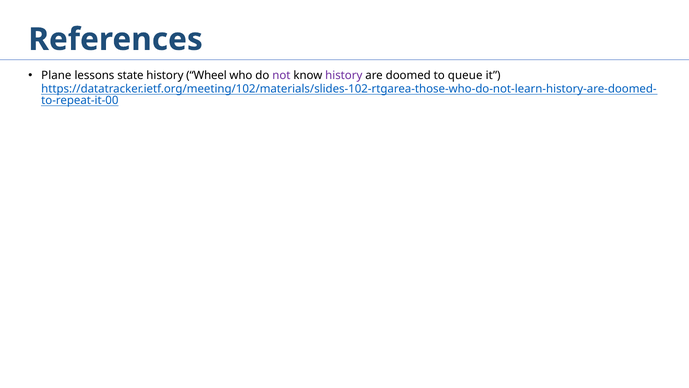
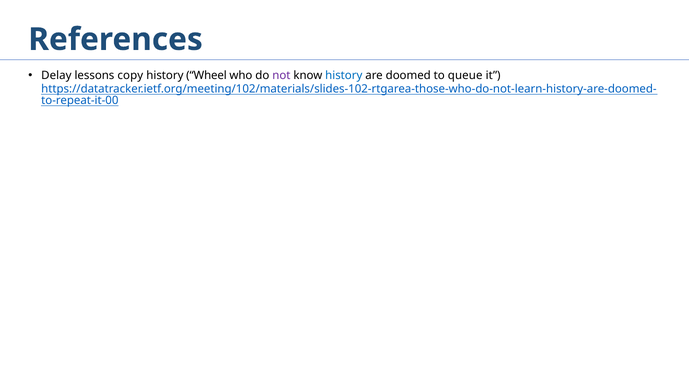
Plane: Plane -> Delay
state: state -> copy
history at (344, 75) colour: purple -> blue
